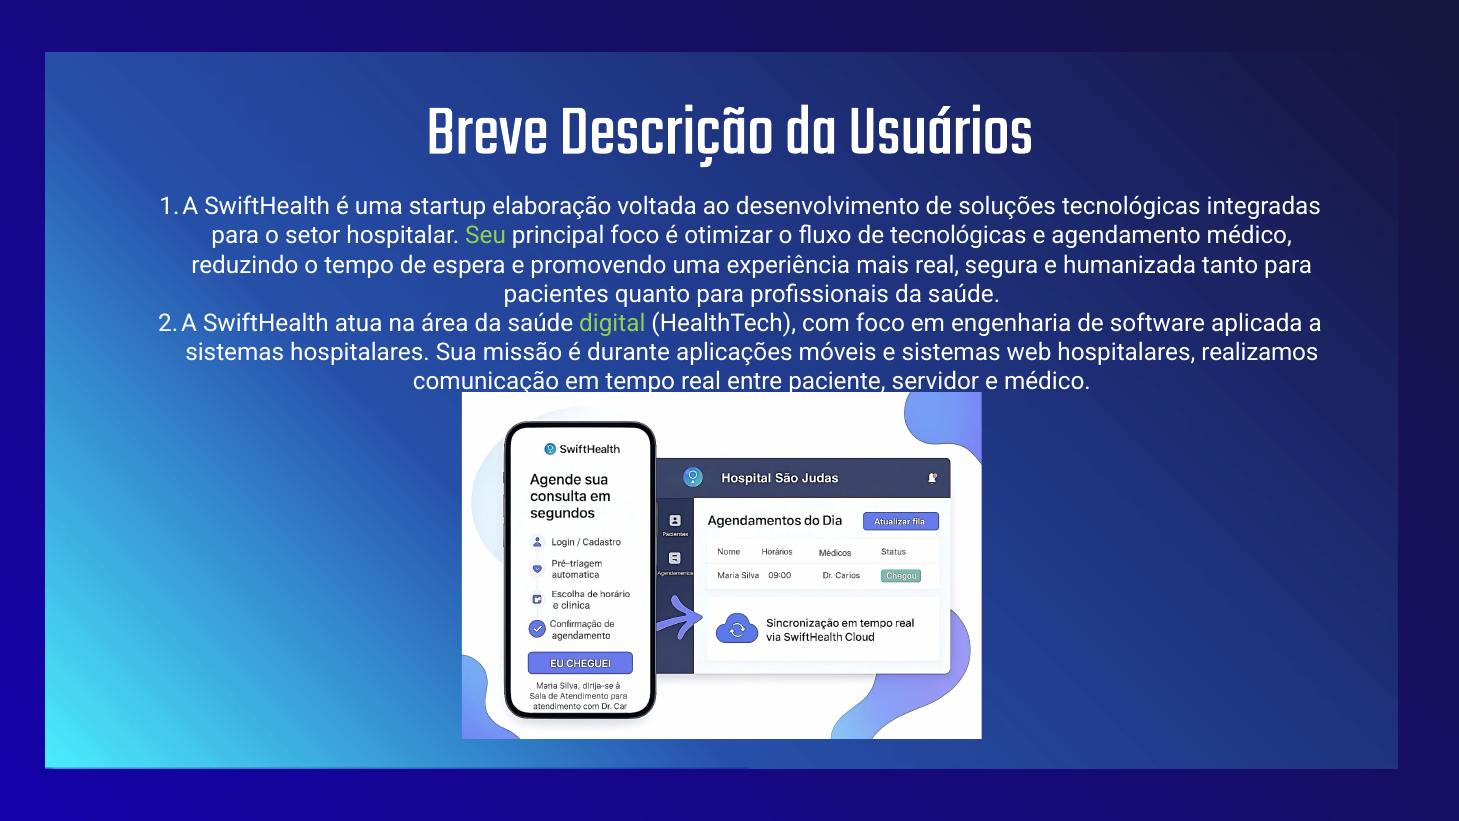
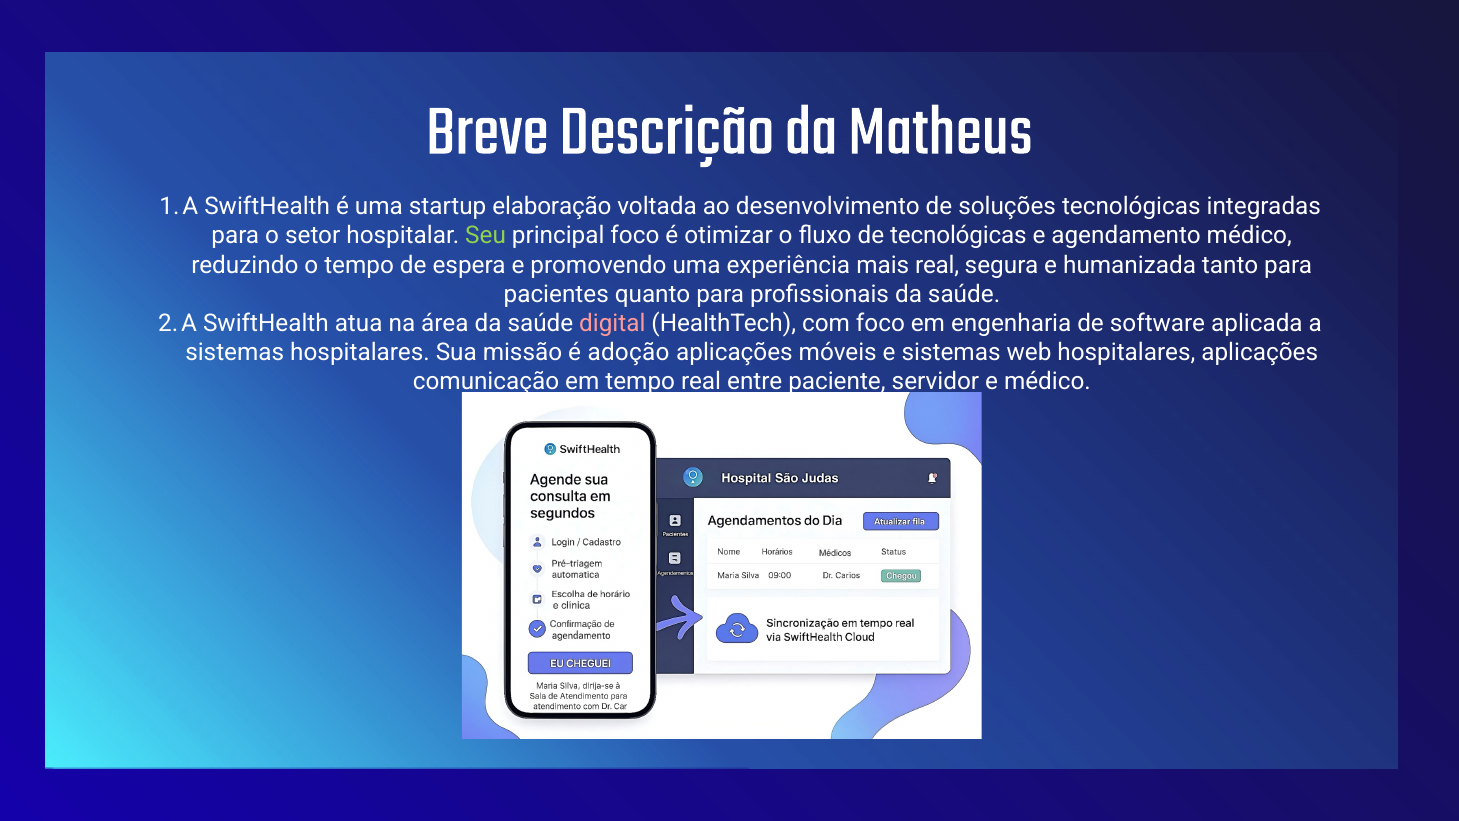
Usuários: Usuários -> Matheus
digital colour: light green -> pink
durante: durante -> adoção
hospitalares realizamos: realizamos -> aplicações
